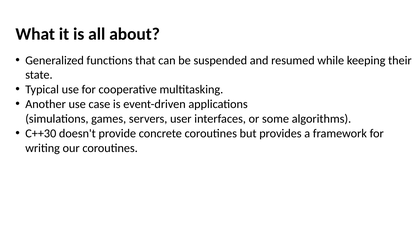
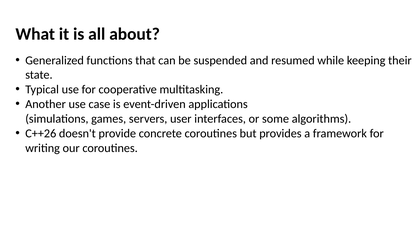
C++30: C++30 -> C++26
